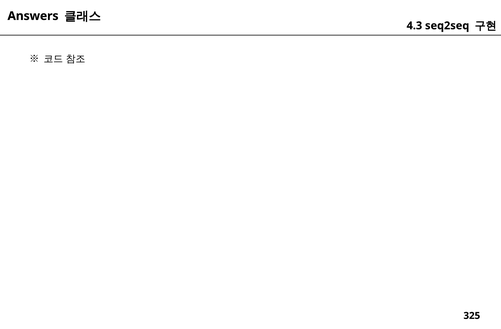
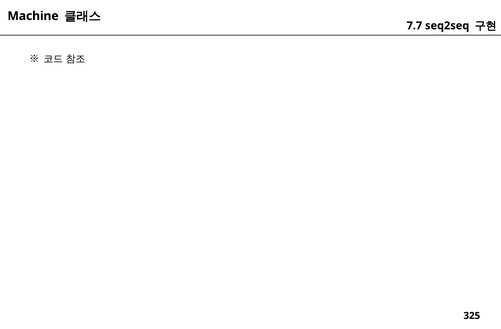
Answers: Answers -> Machine
4.3: 4.3 -> 7.7
